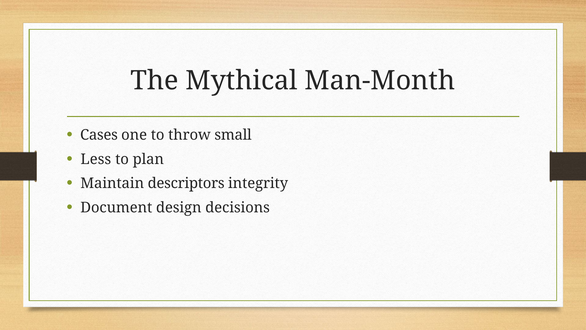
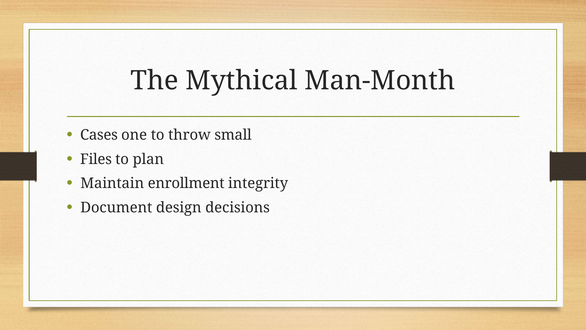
Less: Less -> Files
descriptors: descriptors -> enrollment
